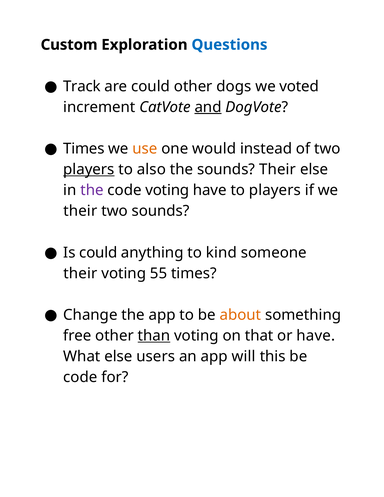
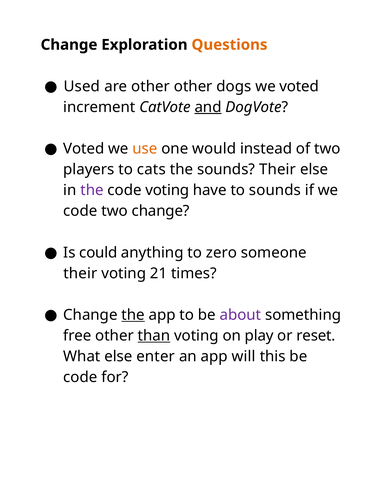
Custom at (69, 45): Custom -> Change
Questions colour: blue -> orange
Track: Track -> Used
are could: could -> other
Times at (84, 149): Times -> Voted
players at (89, 169) underline: present -> none
also: also -> cats
to players: players -> sounds
their at (80, 211): their -> code
two sounds: sounds -> change
kind: kind -> zero
55: 55 -> 21
the at (133, 315) underline: none -> present
about colour: orange -> purple
that: that -> play
or have: have -> reset
users: users -> enter
